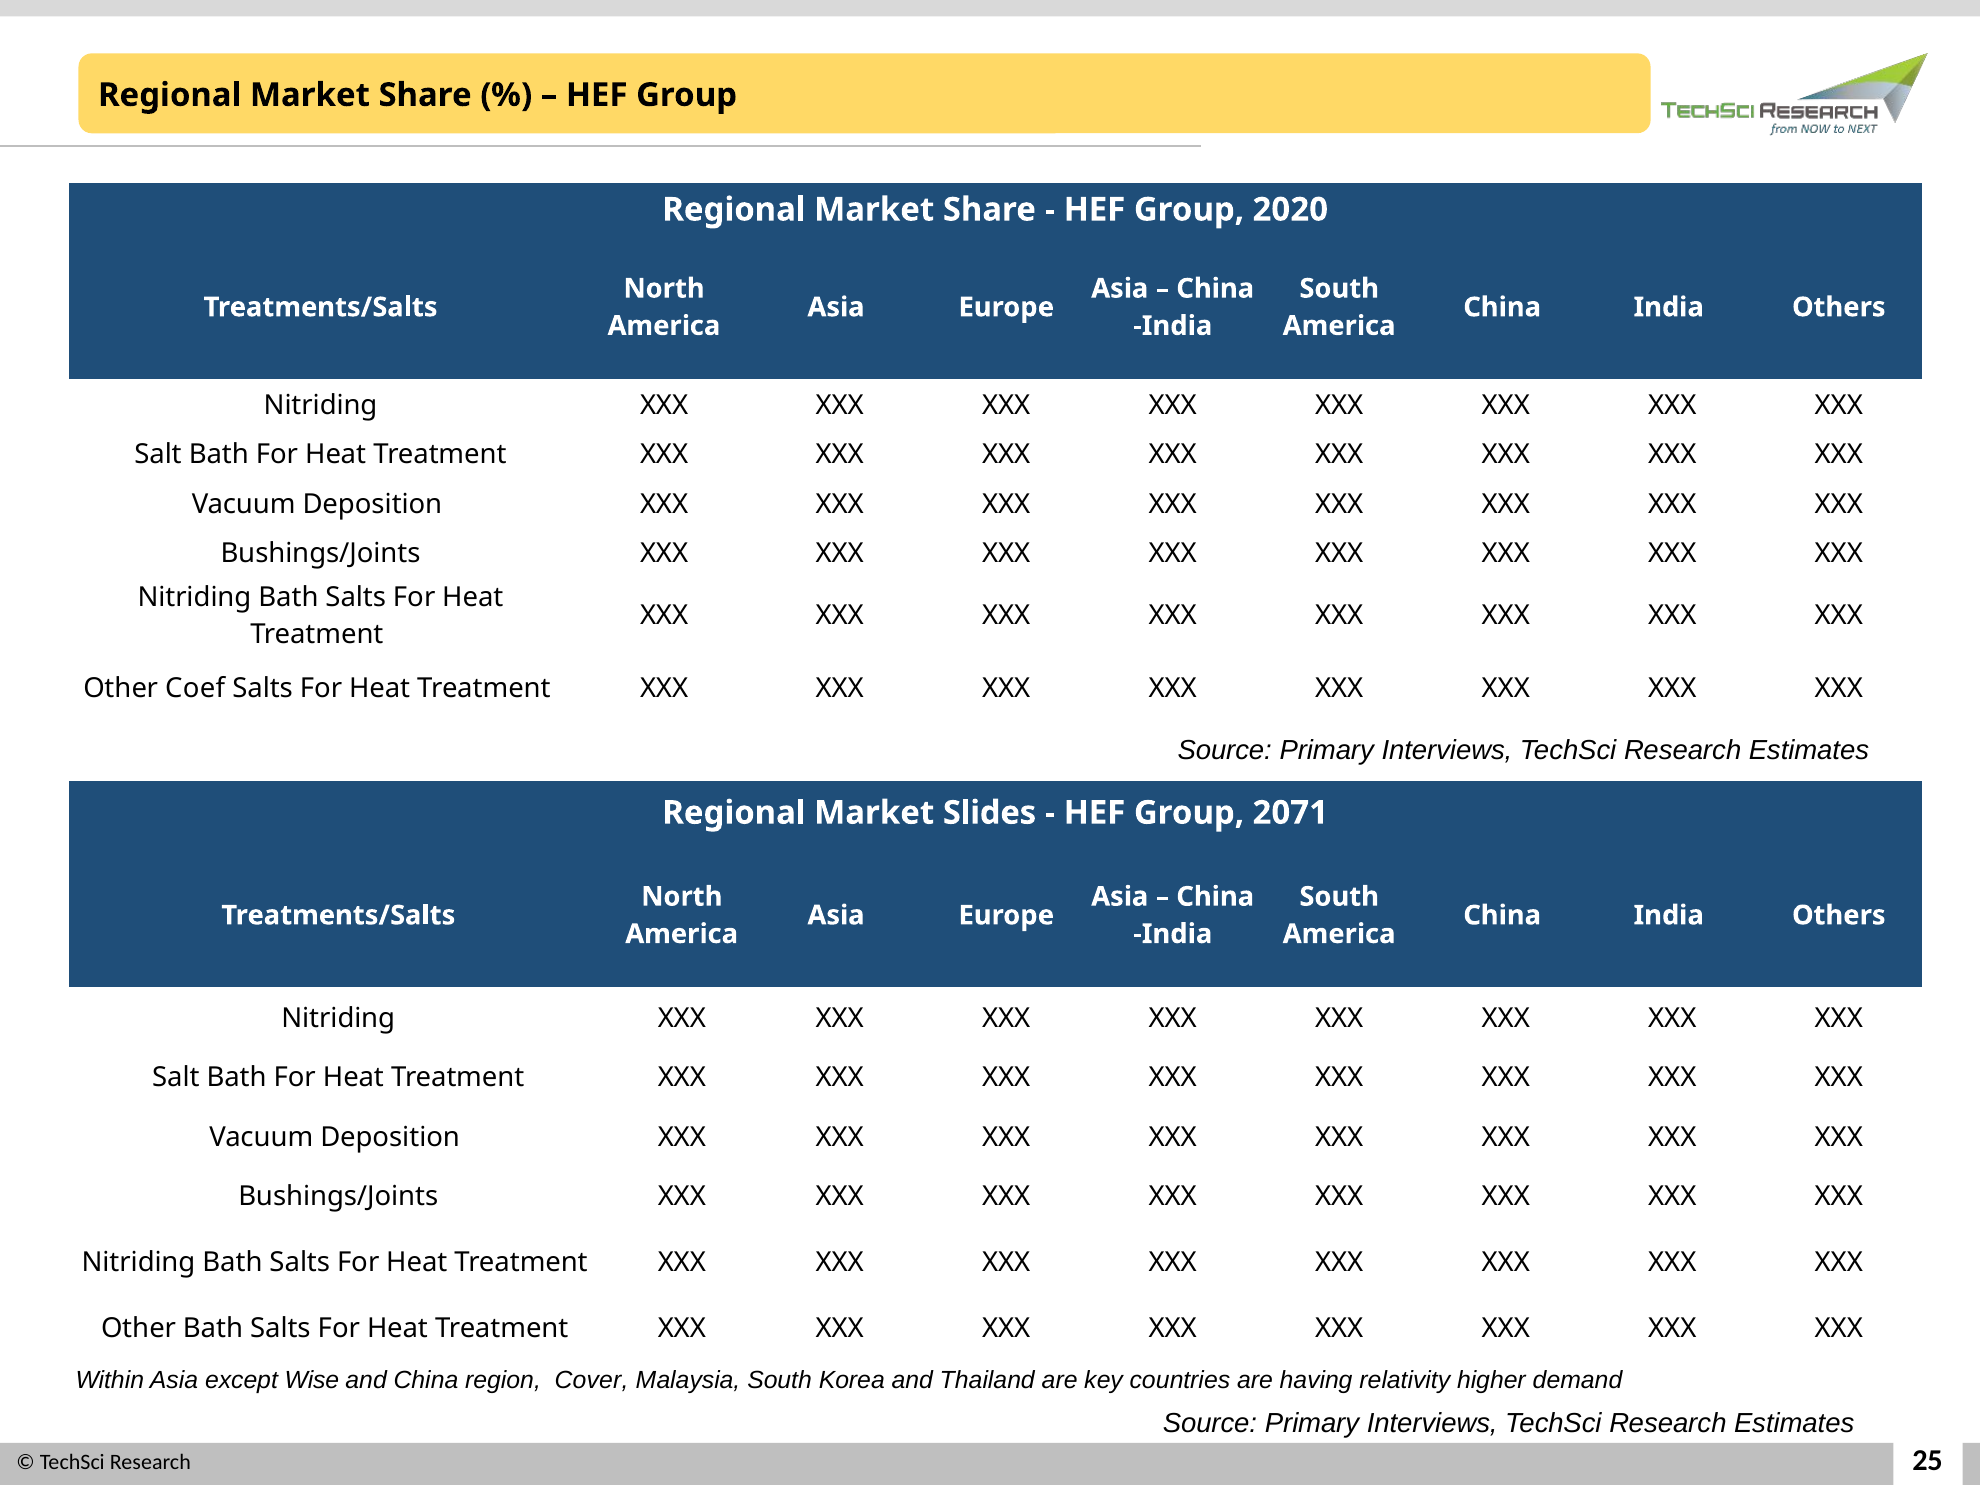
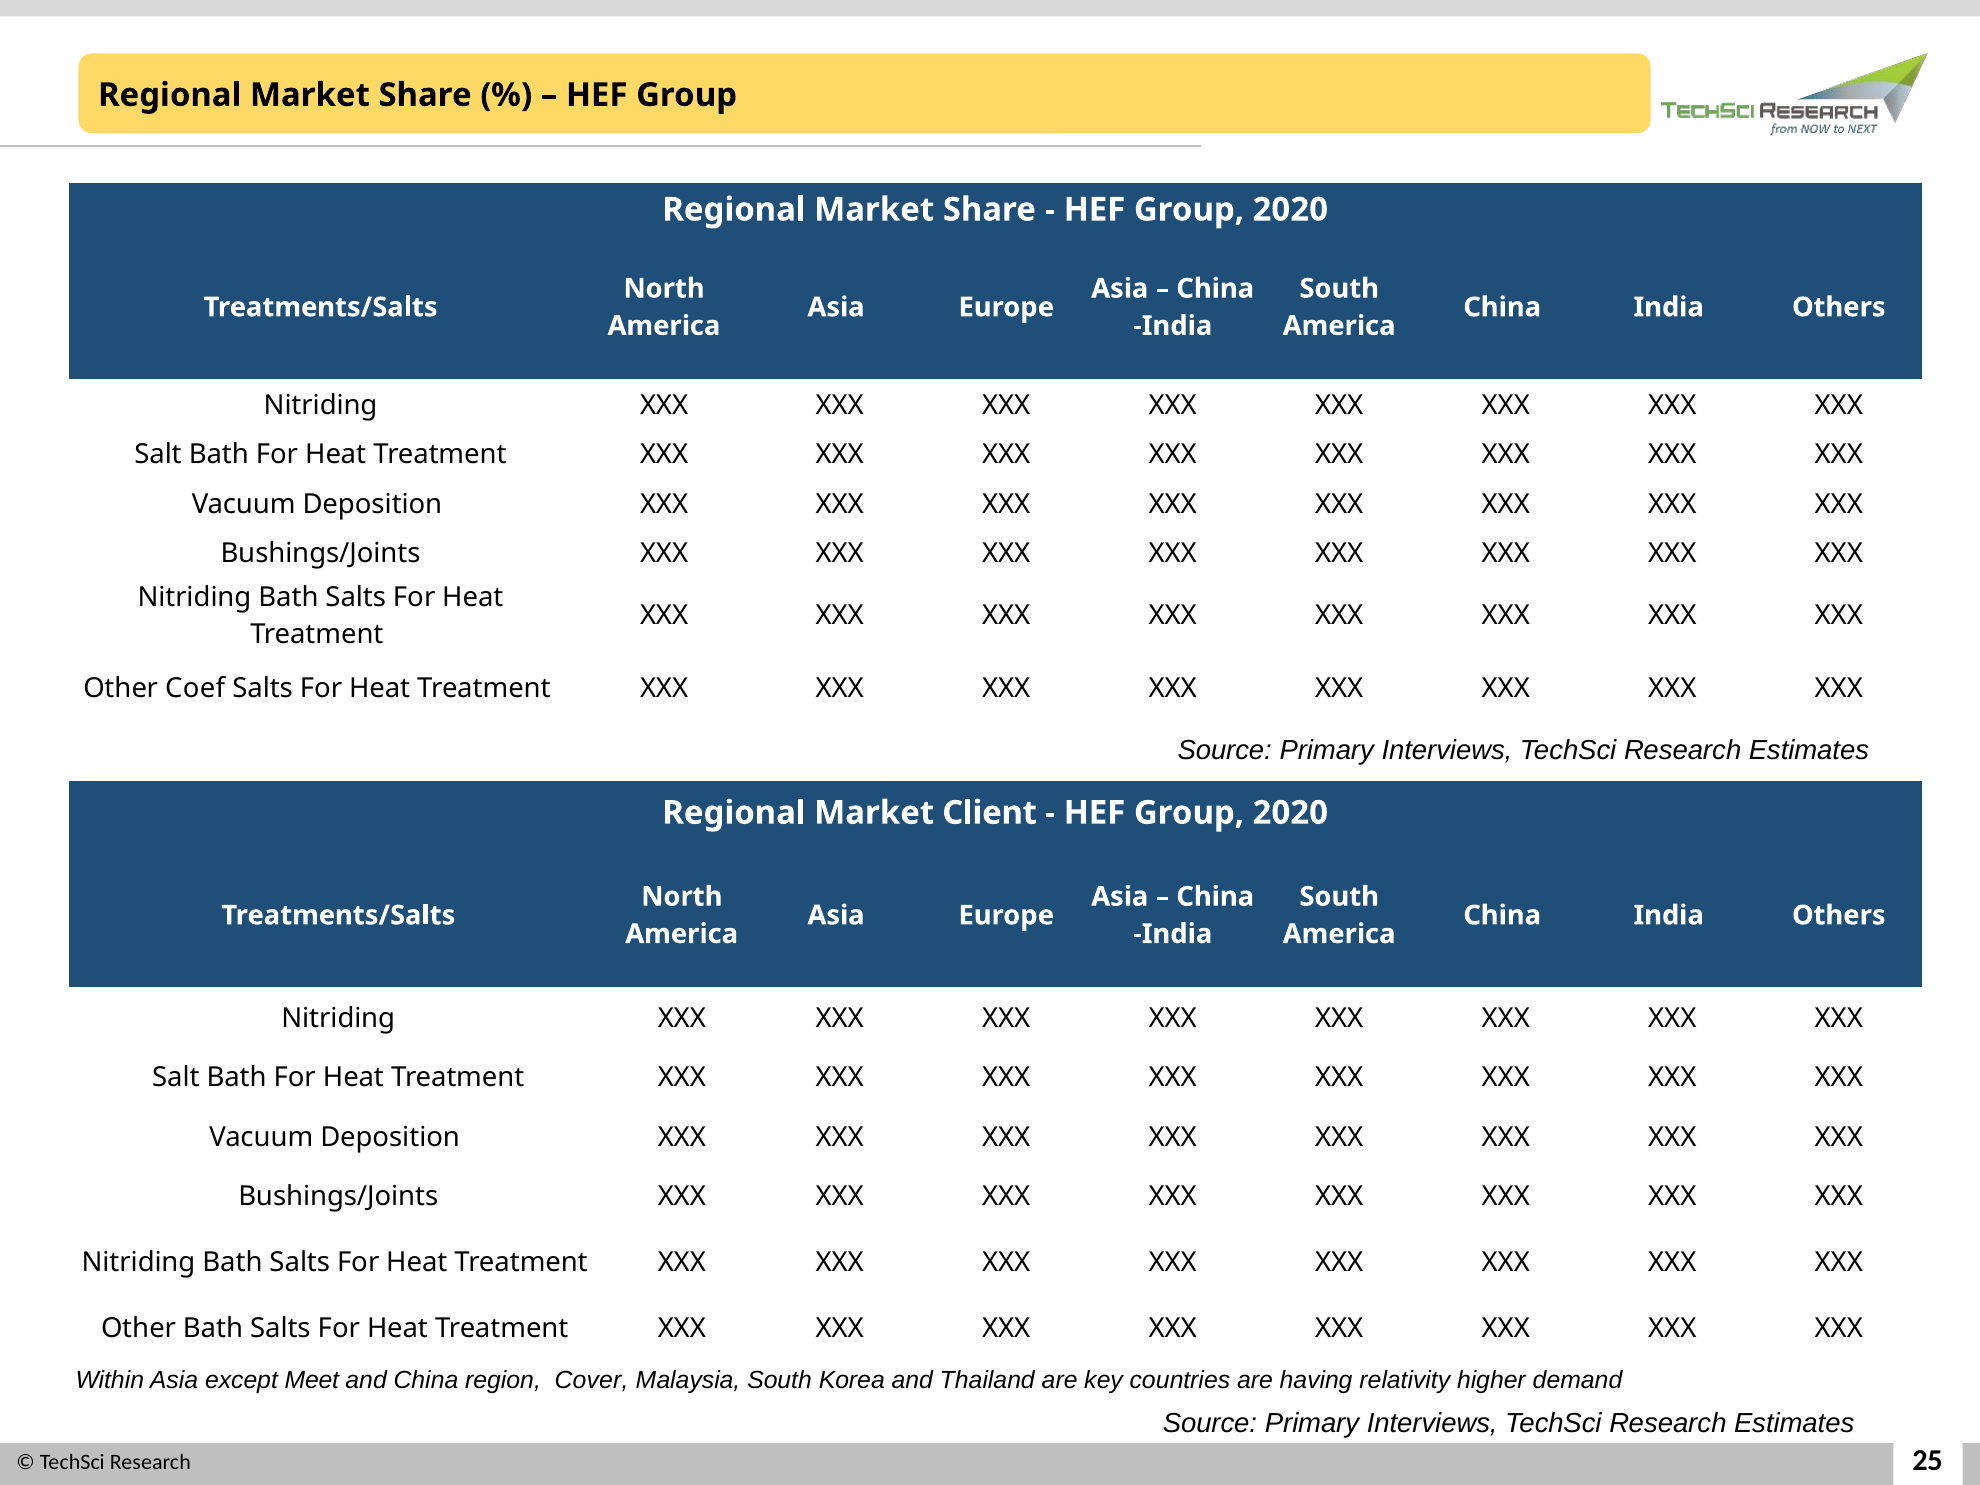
Slides: Slides -> Client
2071 at (1290, 813): 2071 -> 2020
Wise: Wise -> Meet
